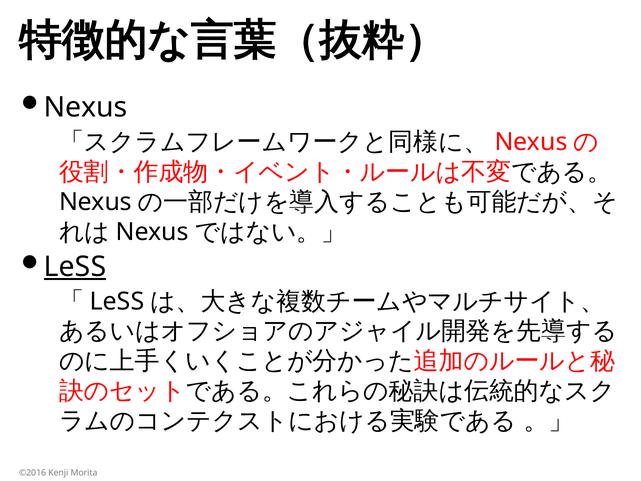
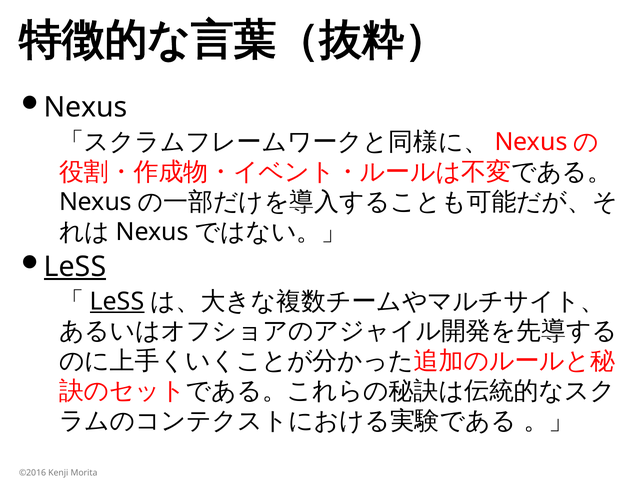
LeSS at (117, 301) underline: none -> present
